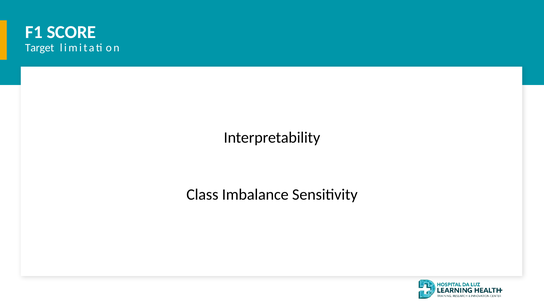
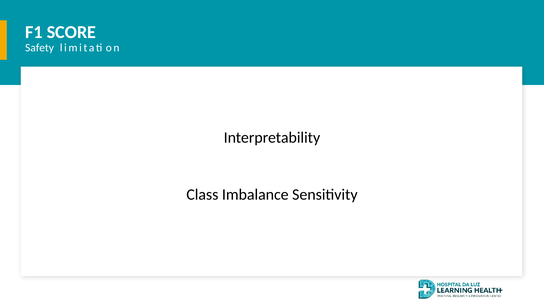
Target: Target -> Safety
